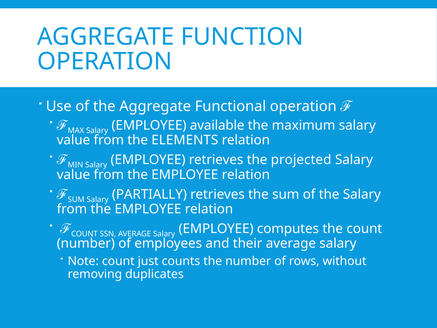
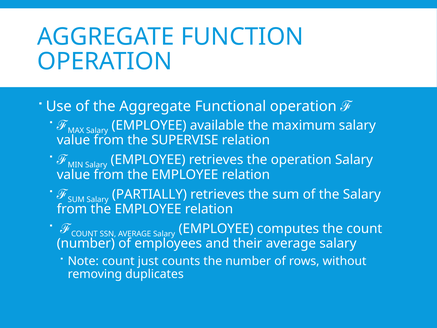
ELEMENTS: ELEMENTS -> SUPERVISE
the projected: projected -> operation
